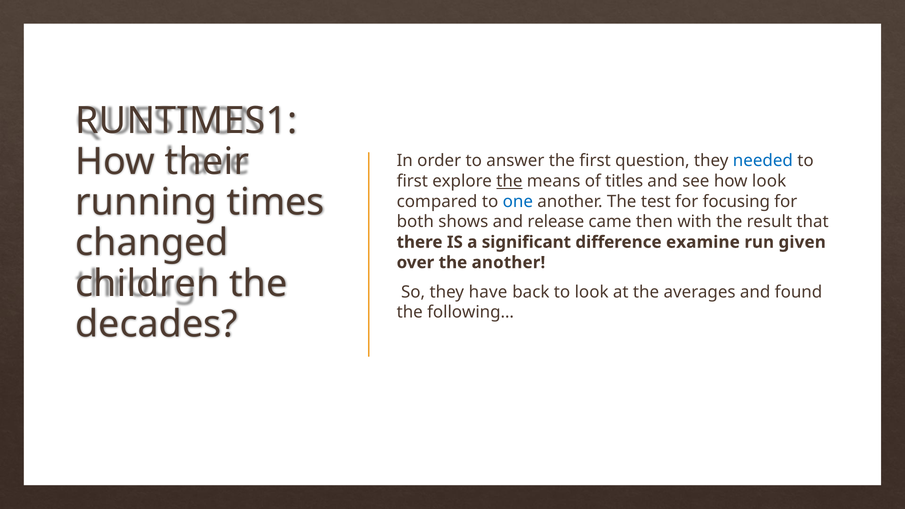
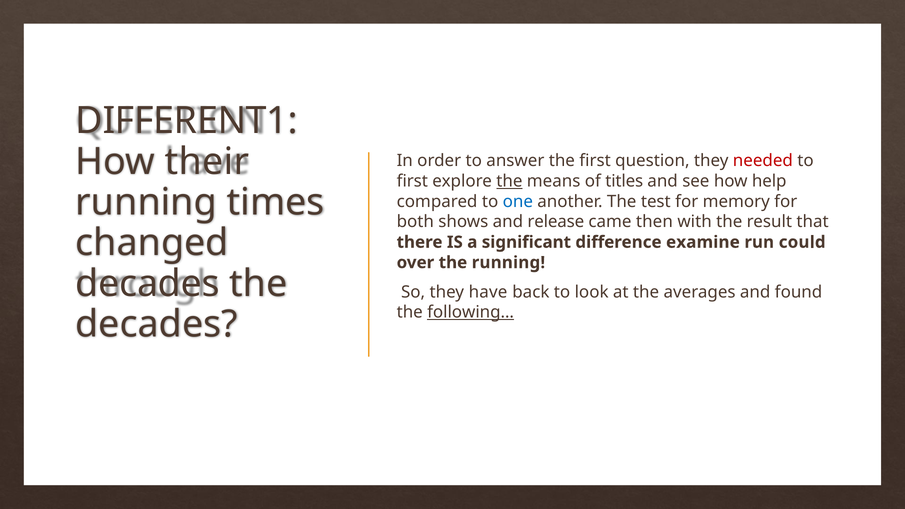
RUNTIMES1: RUNTIMES1 -> DIFFERENT1
needed colour: blue -> red
how look: look -> help
focusing: focusing -> memory
given: given -> could
the another: another -> running
children at (147, 284): children -> decades
following… underline: none -> present
